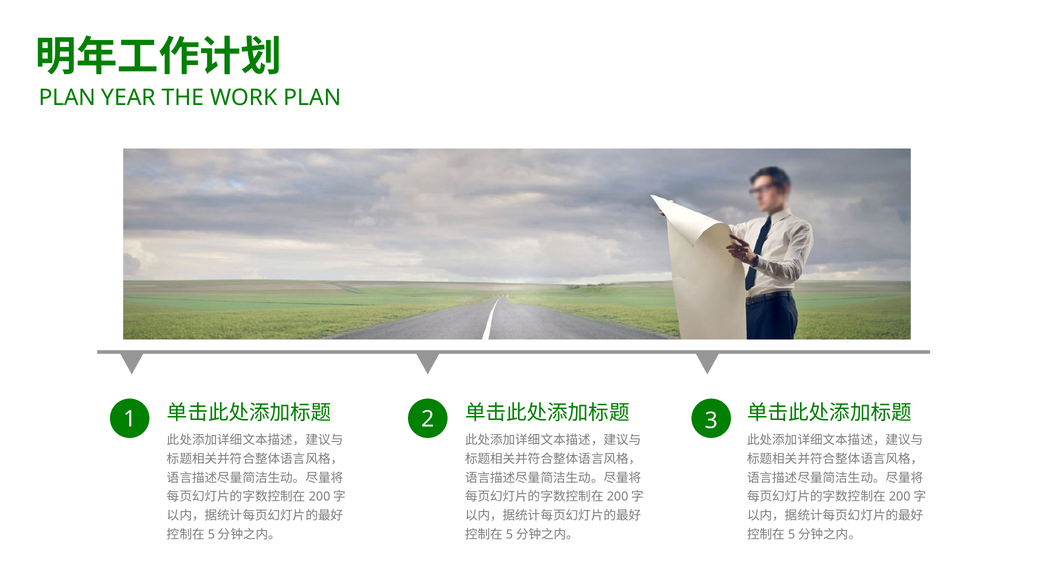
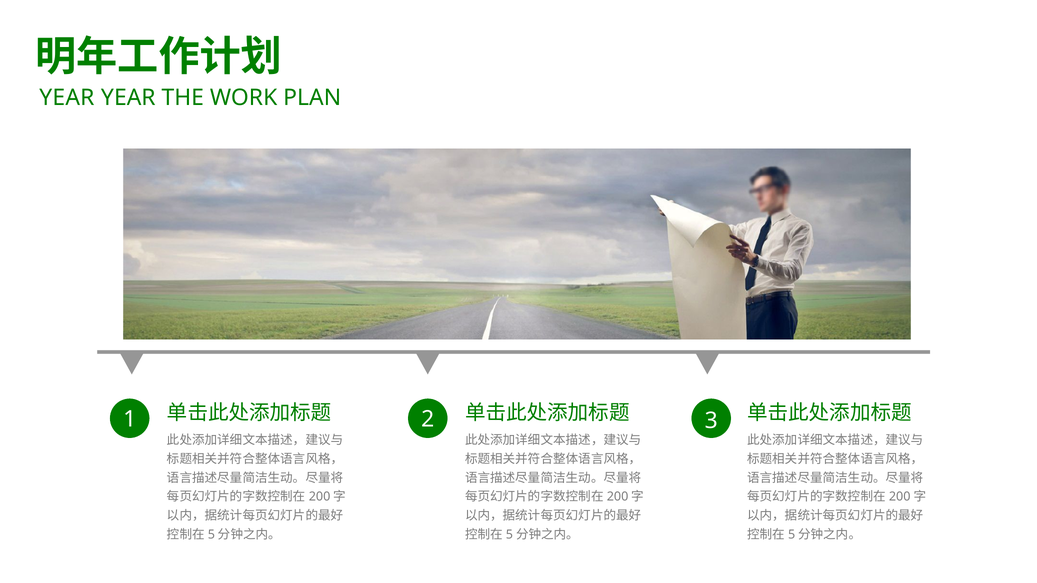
PLAN at (67, 98): PLAN -> YEAR
